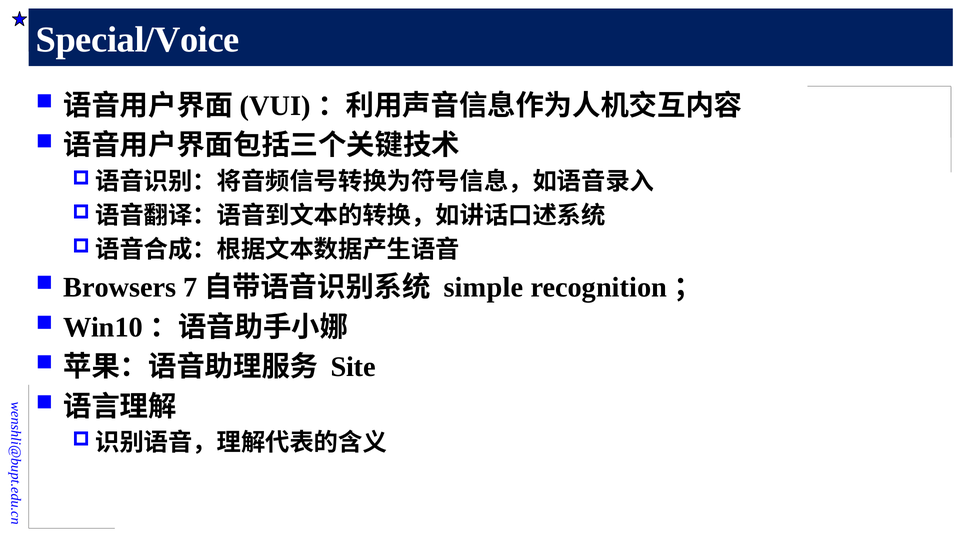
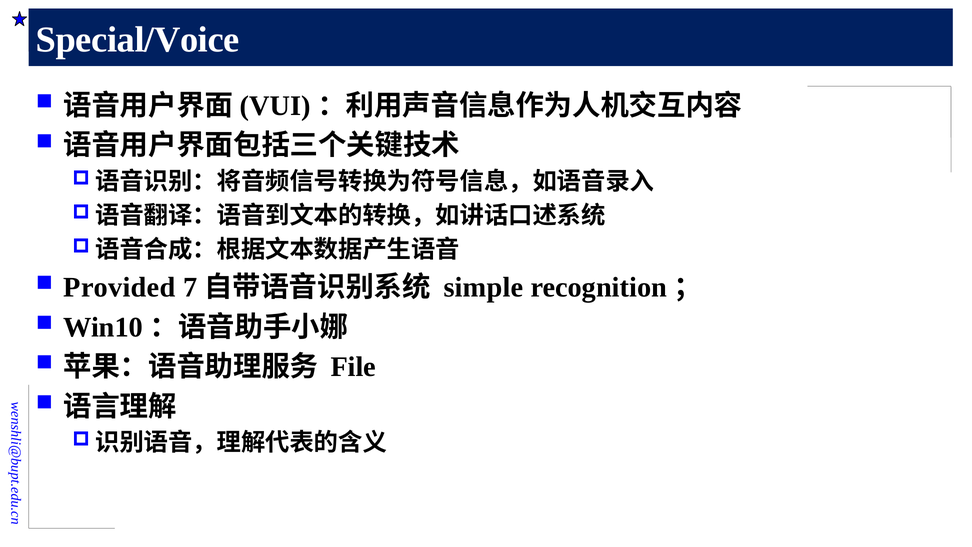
Browsers: Browsers -> Provided
Site: Site -> File
